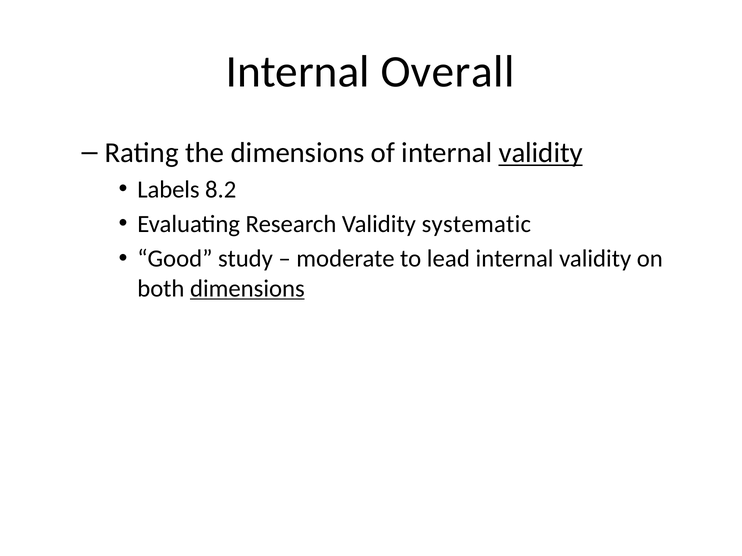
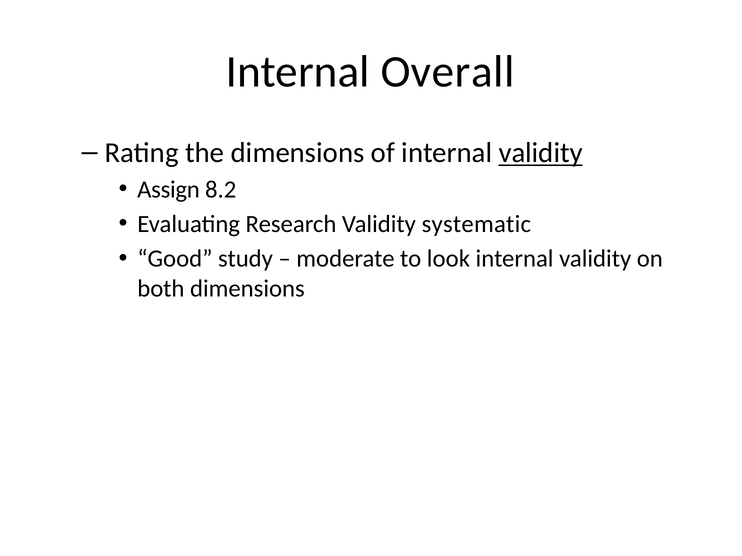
Labels: Labels -> Assign
lead: lead -> look
dimensions at (247, 289) underline: present -> none
